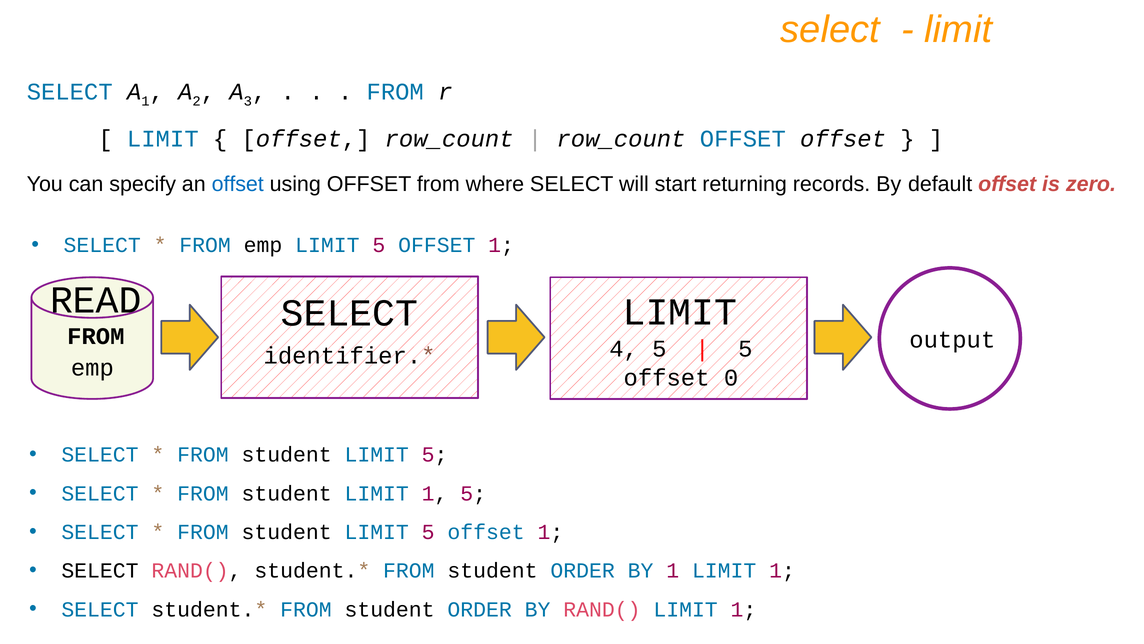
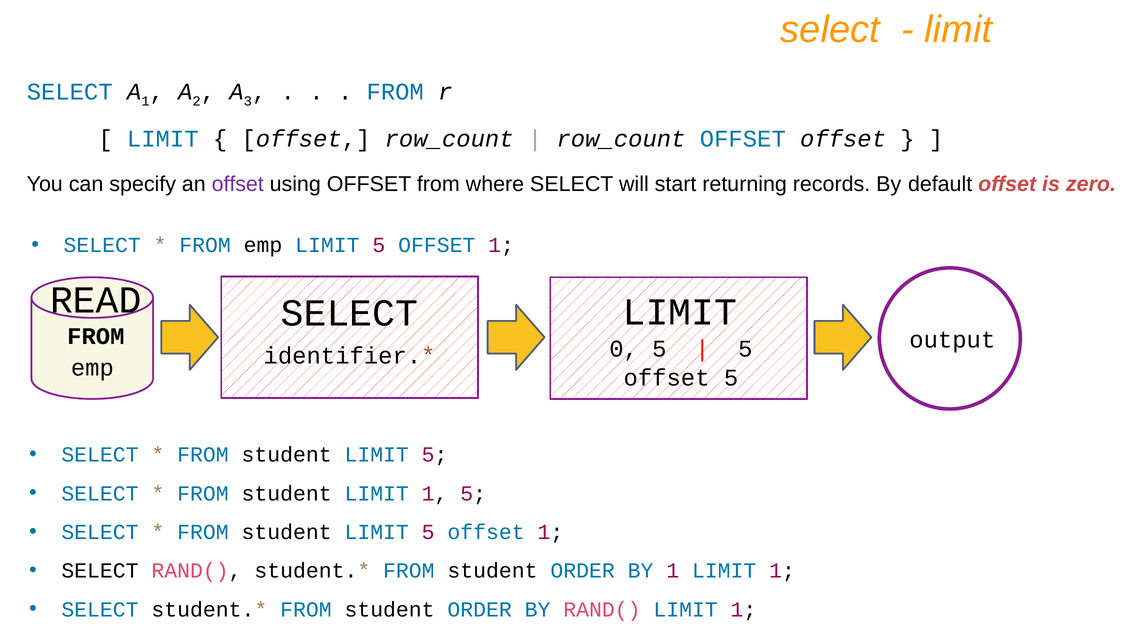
offset at (238, 184) colour: blue -> purple
4: 4 -> 0
offset 0: 0 -> 5
